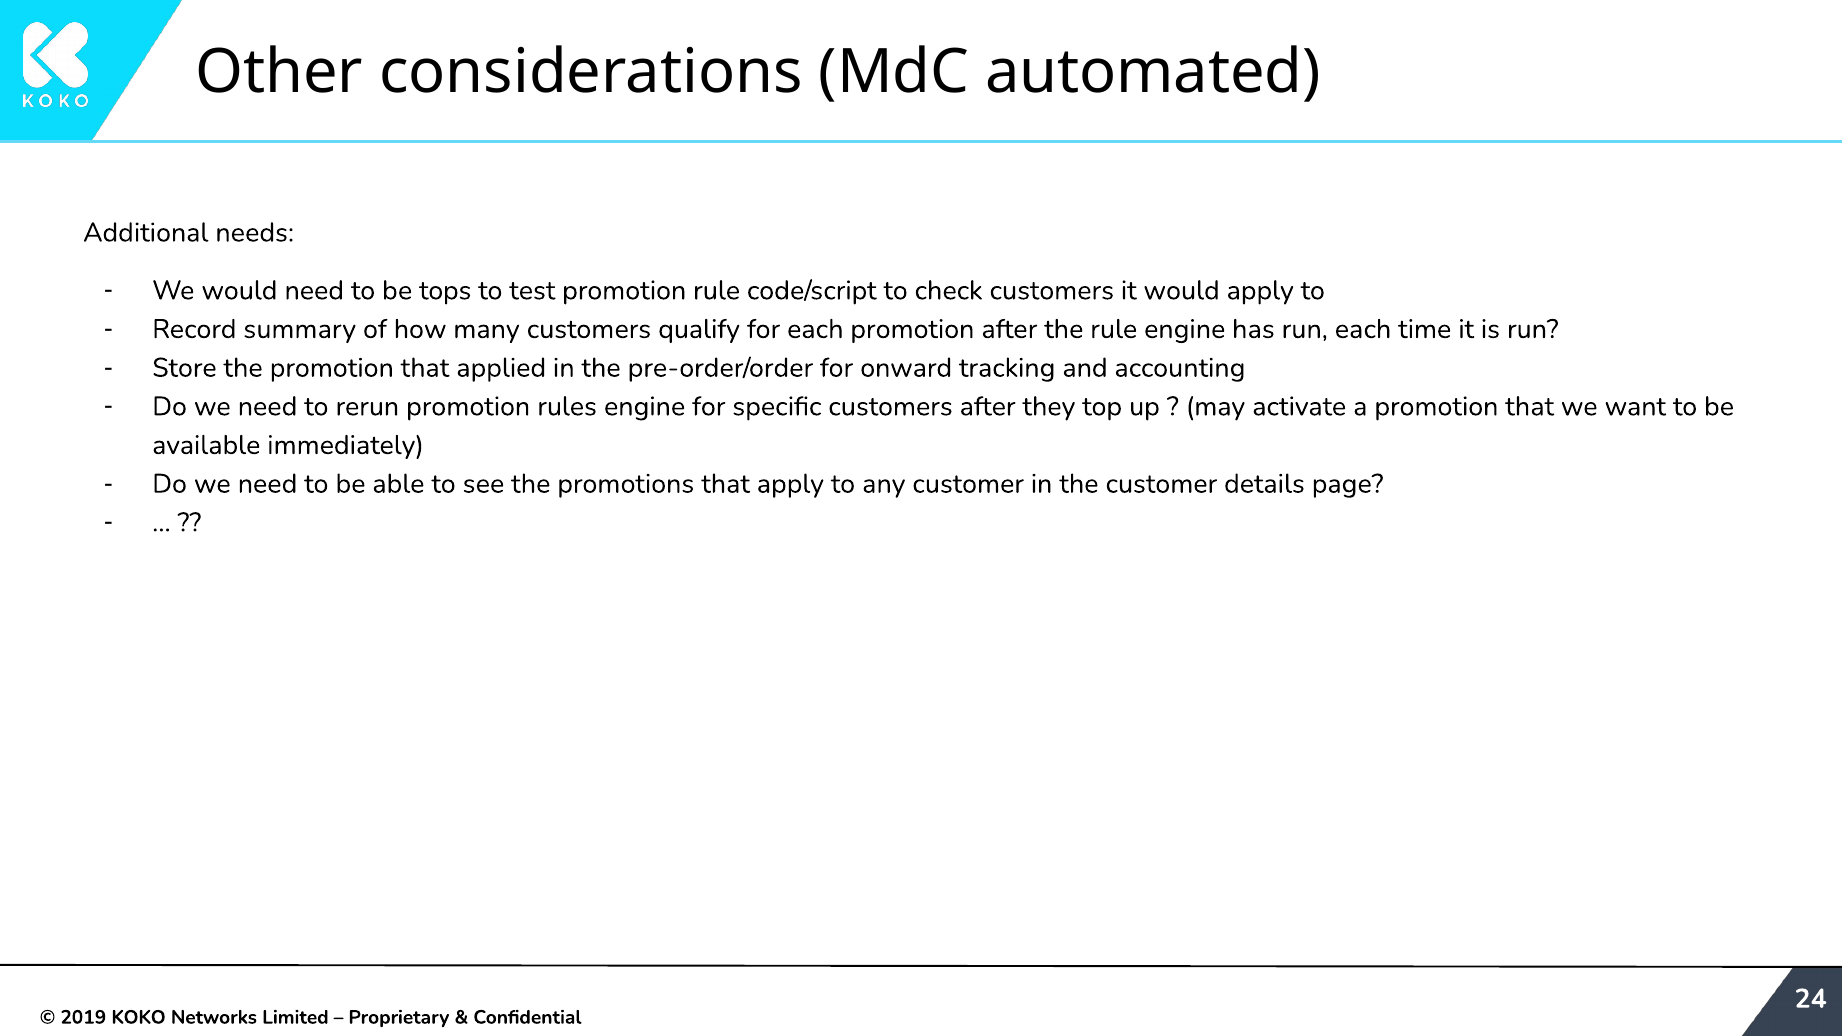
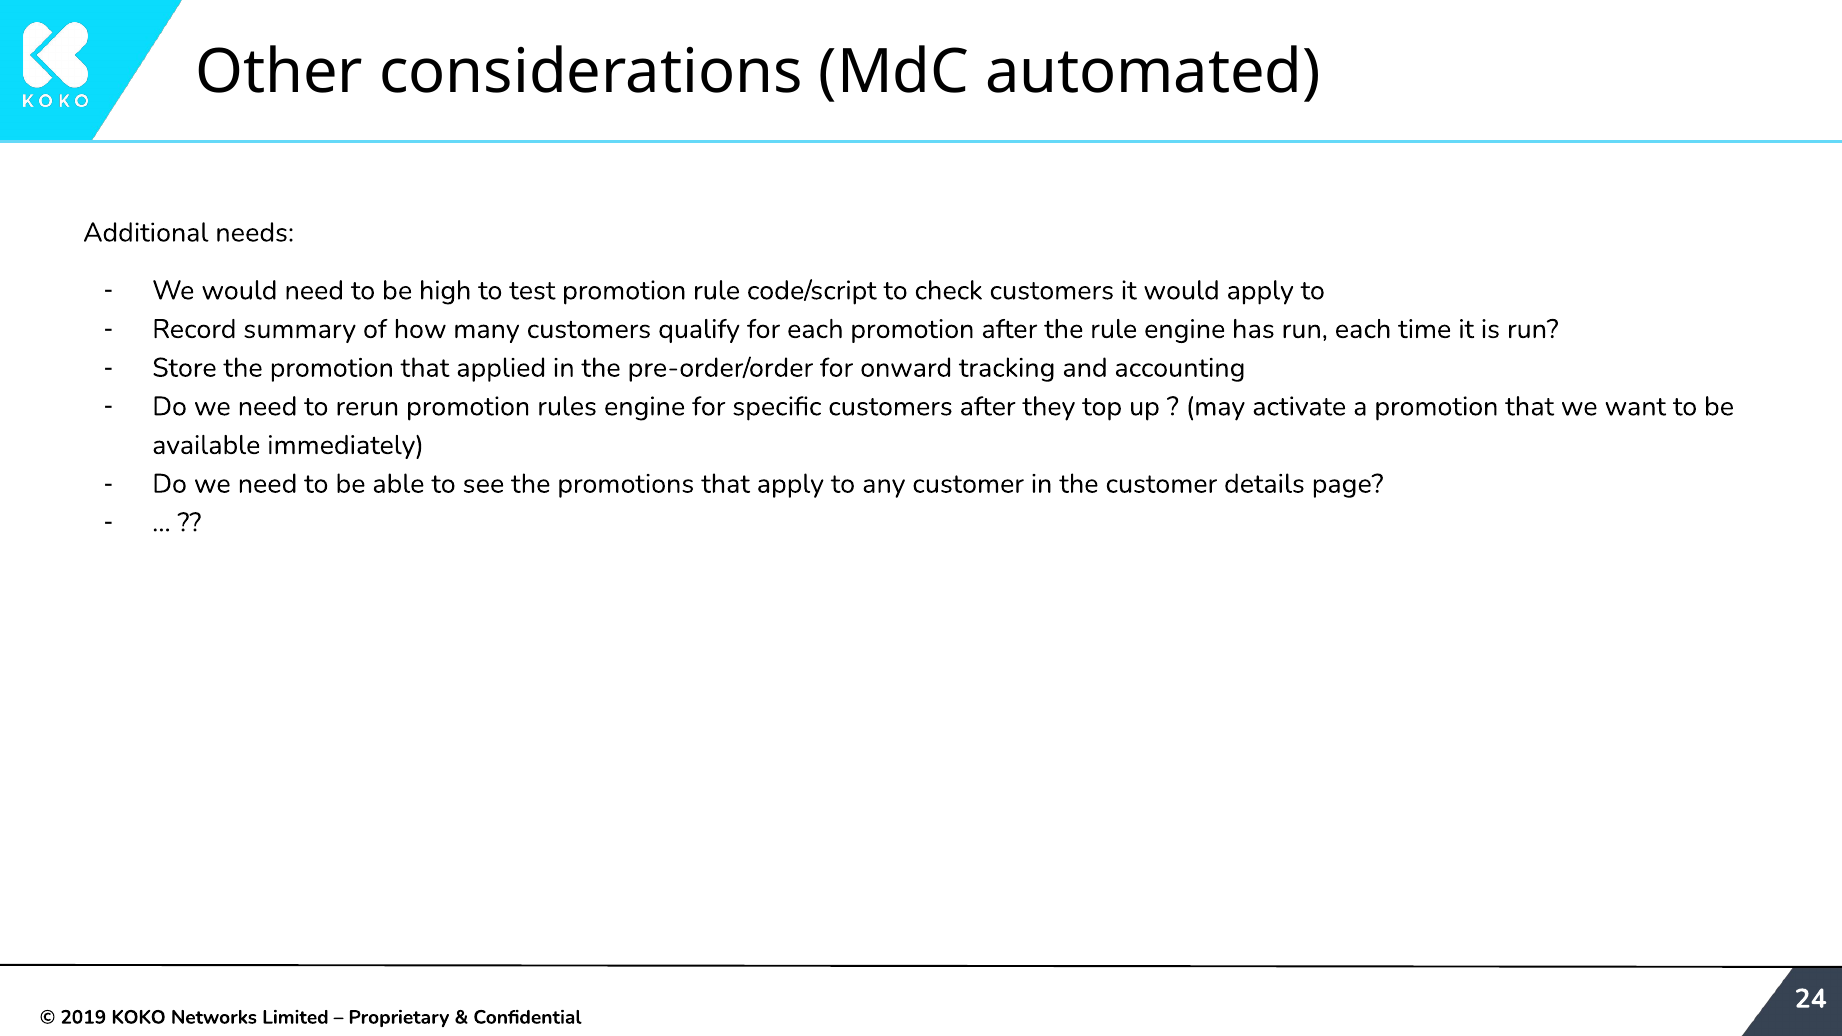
tops: tops -> high
